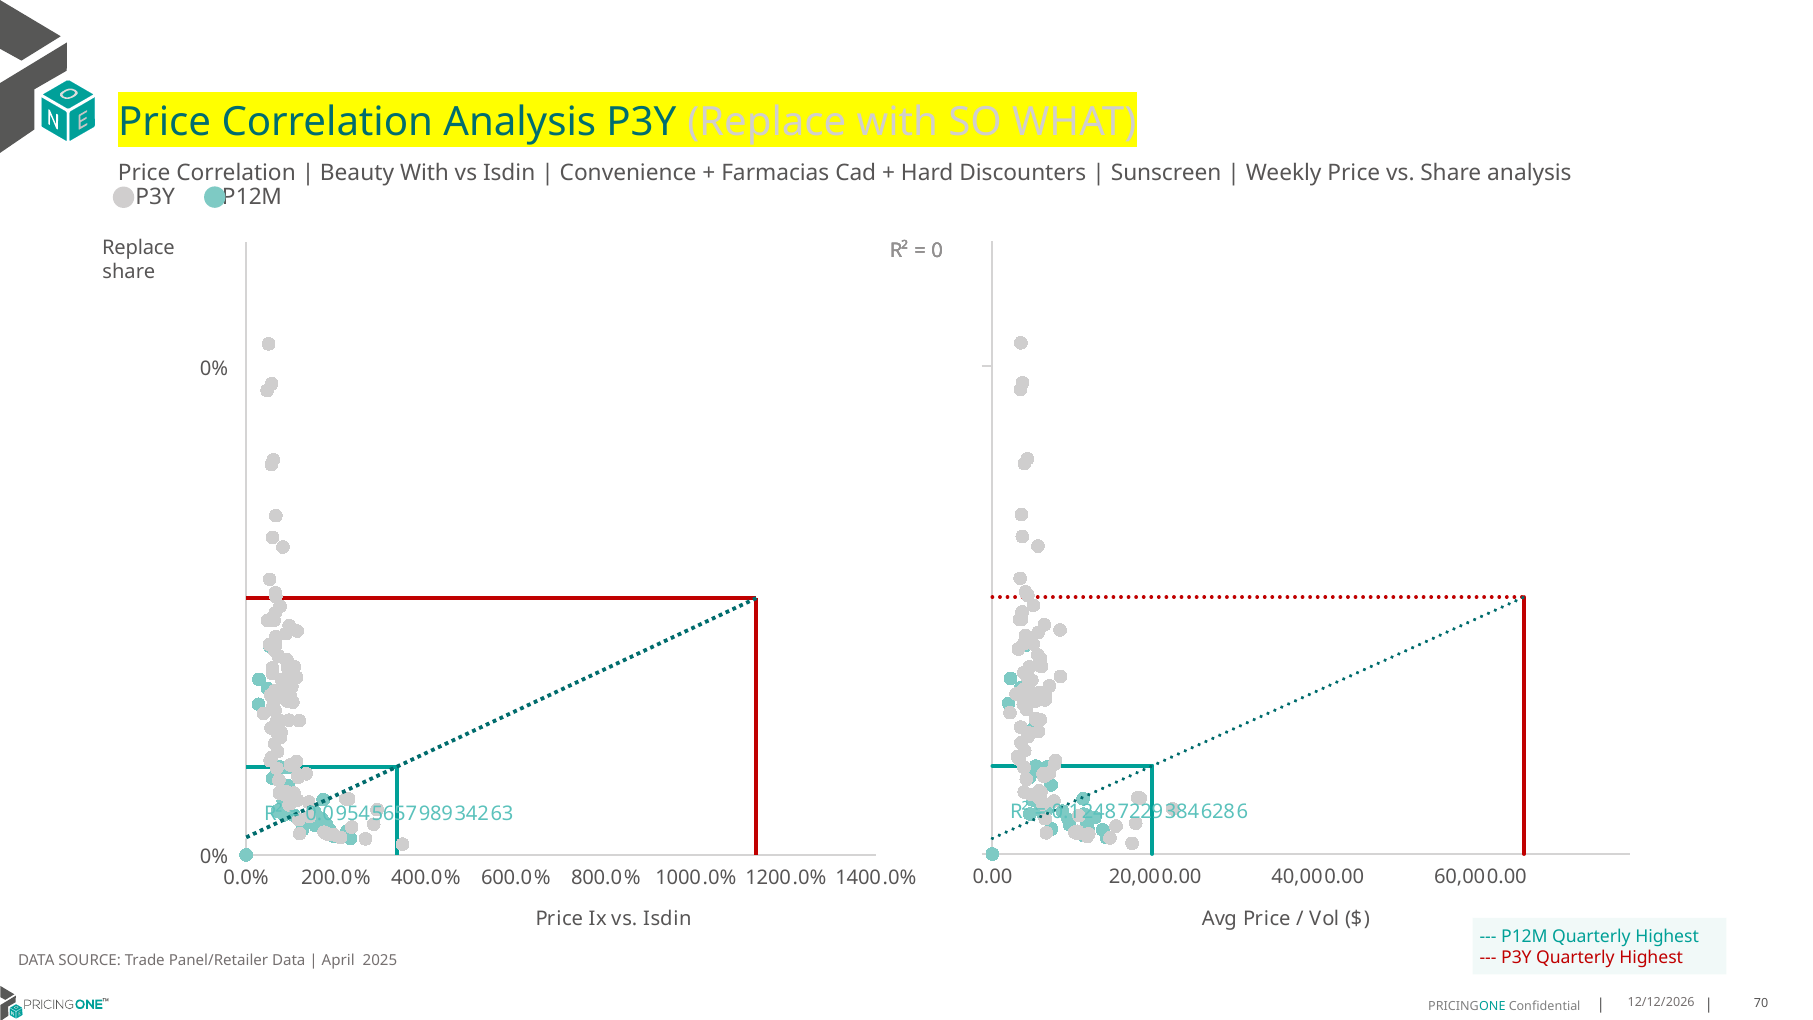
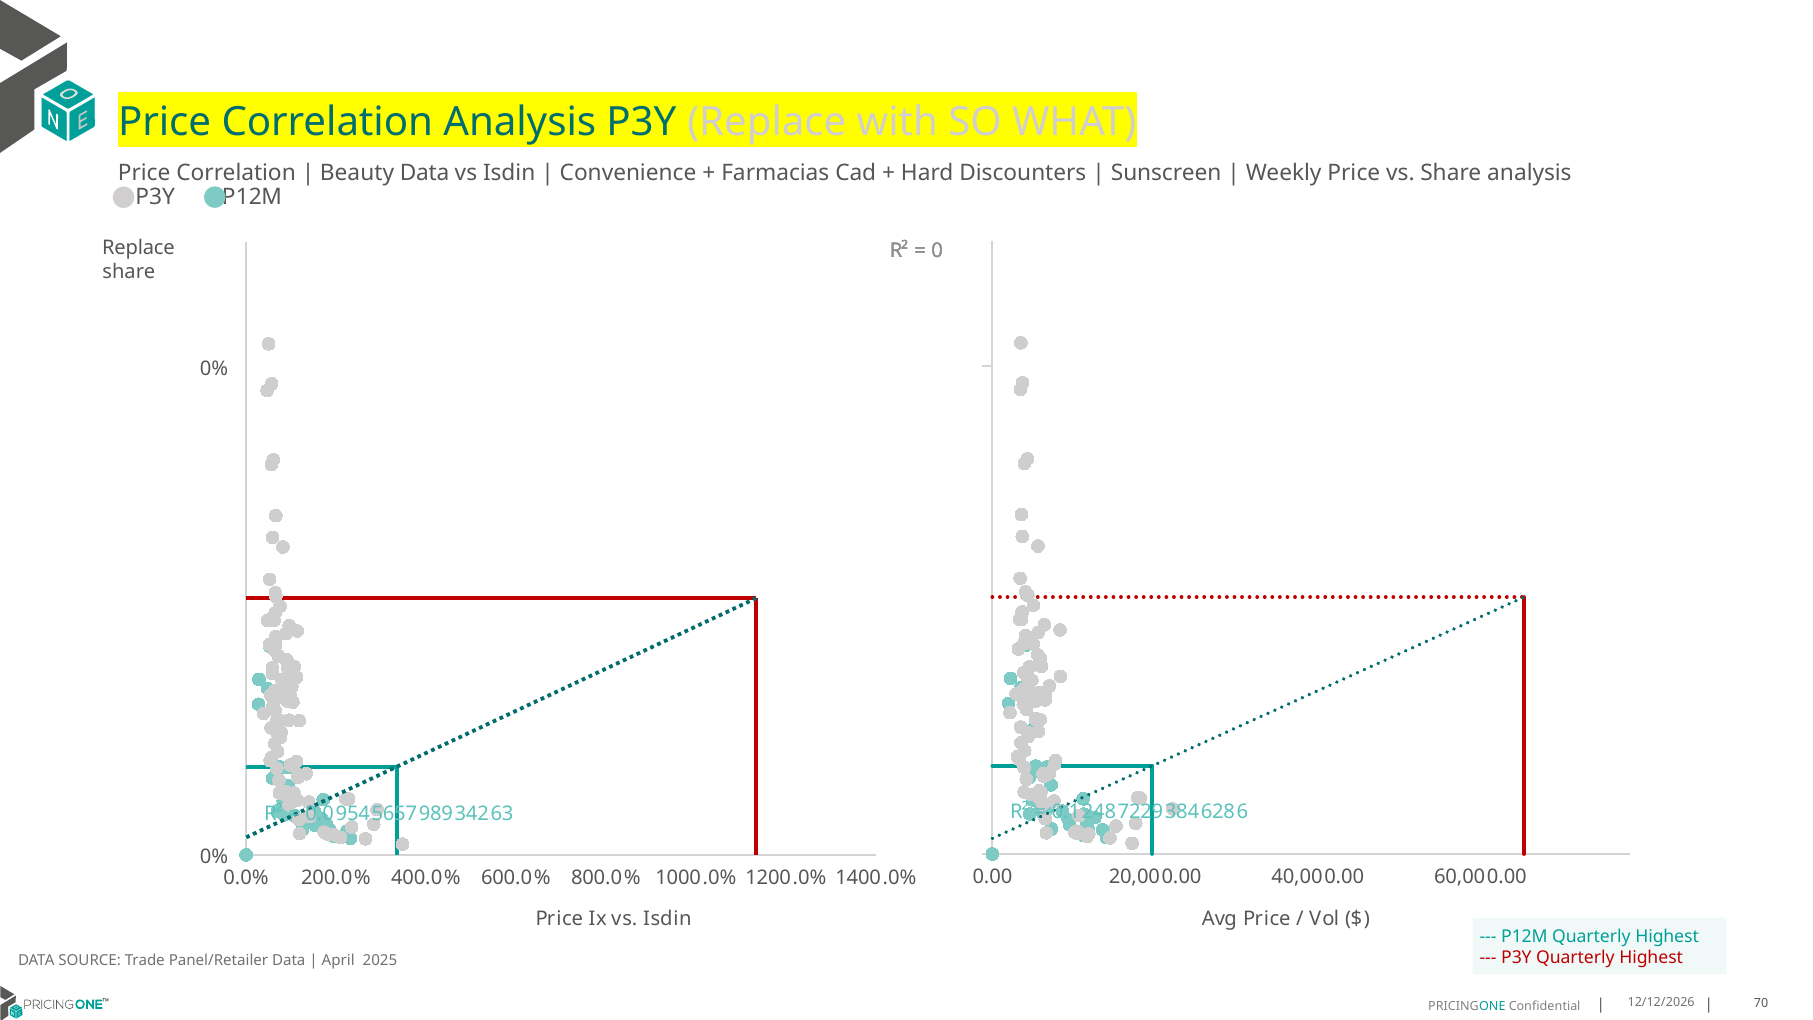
Beauty With: With -> Data
